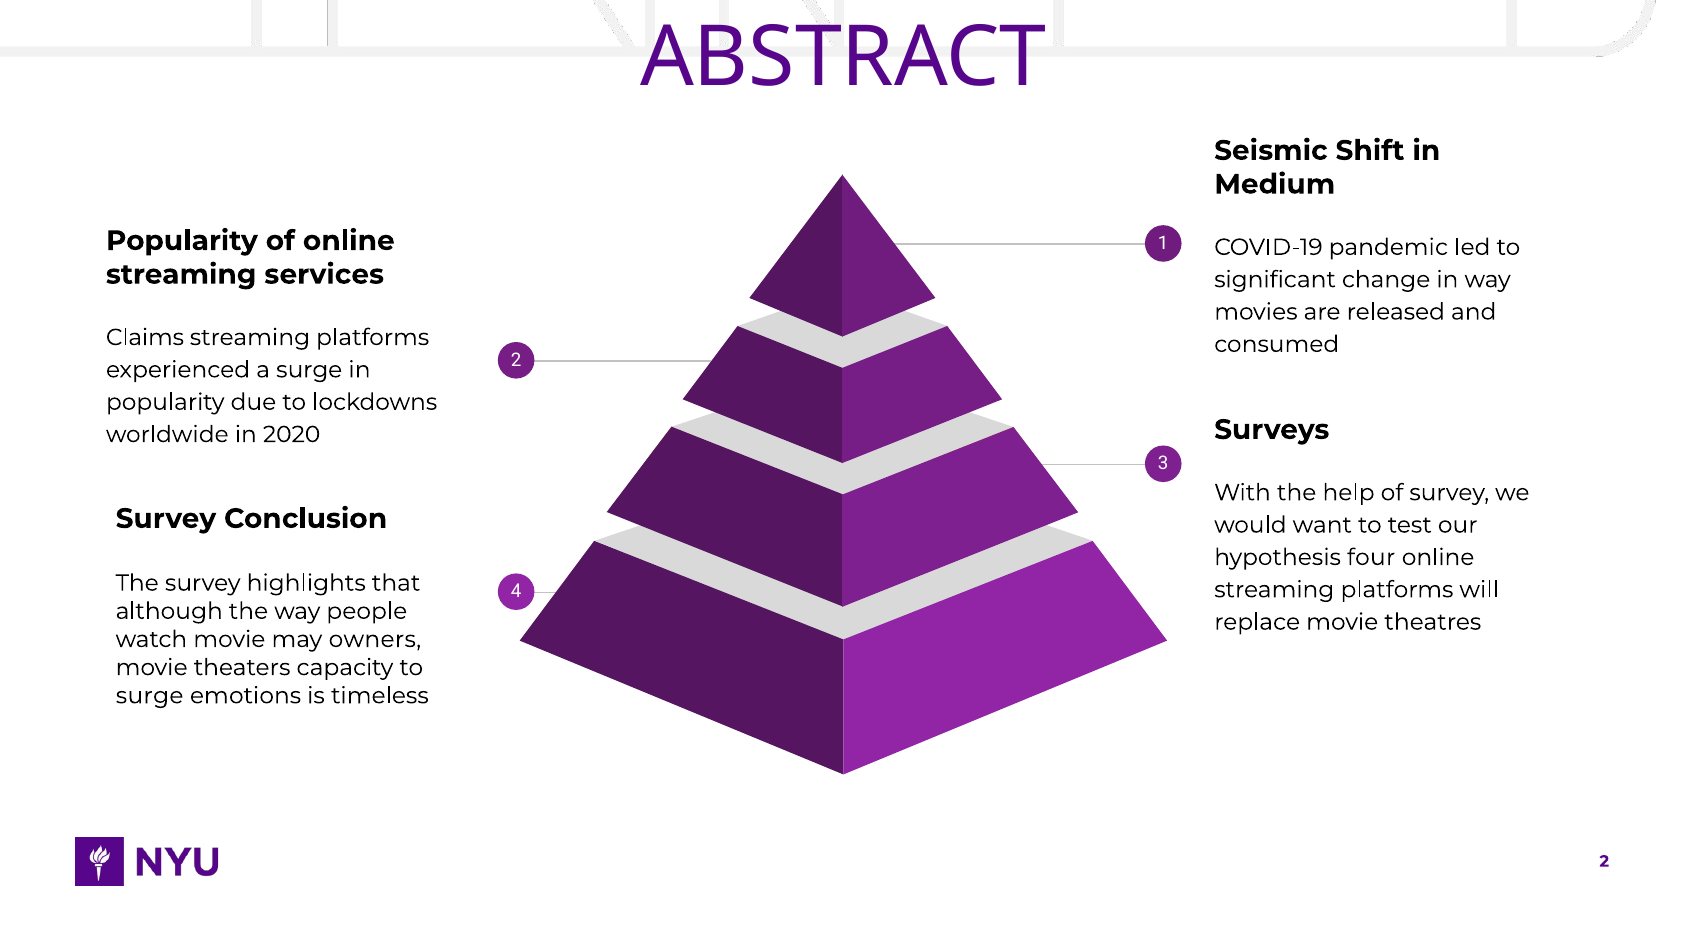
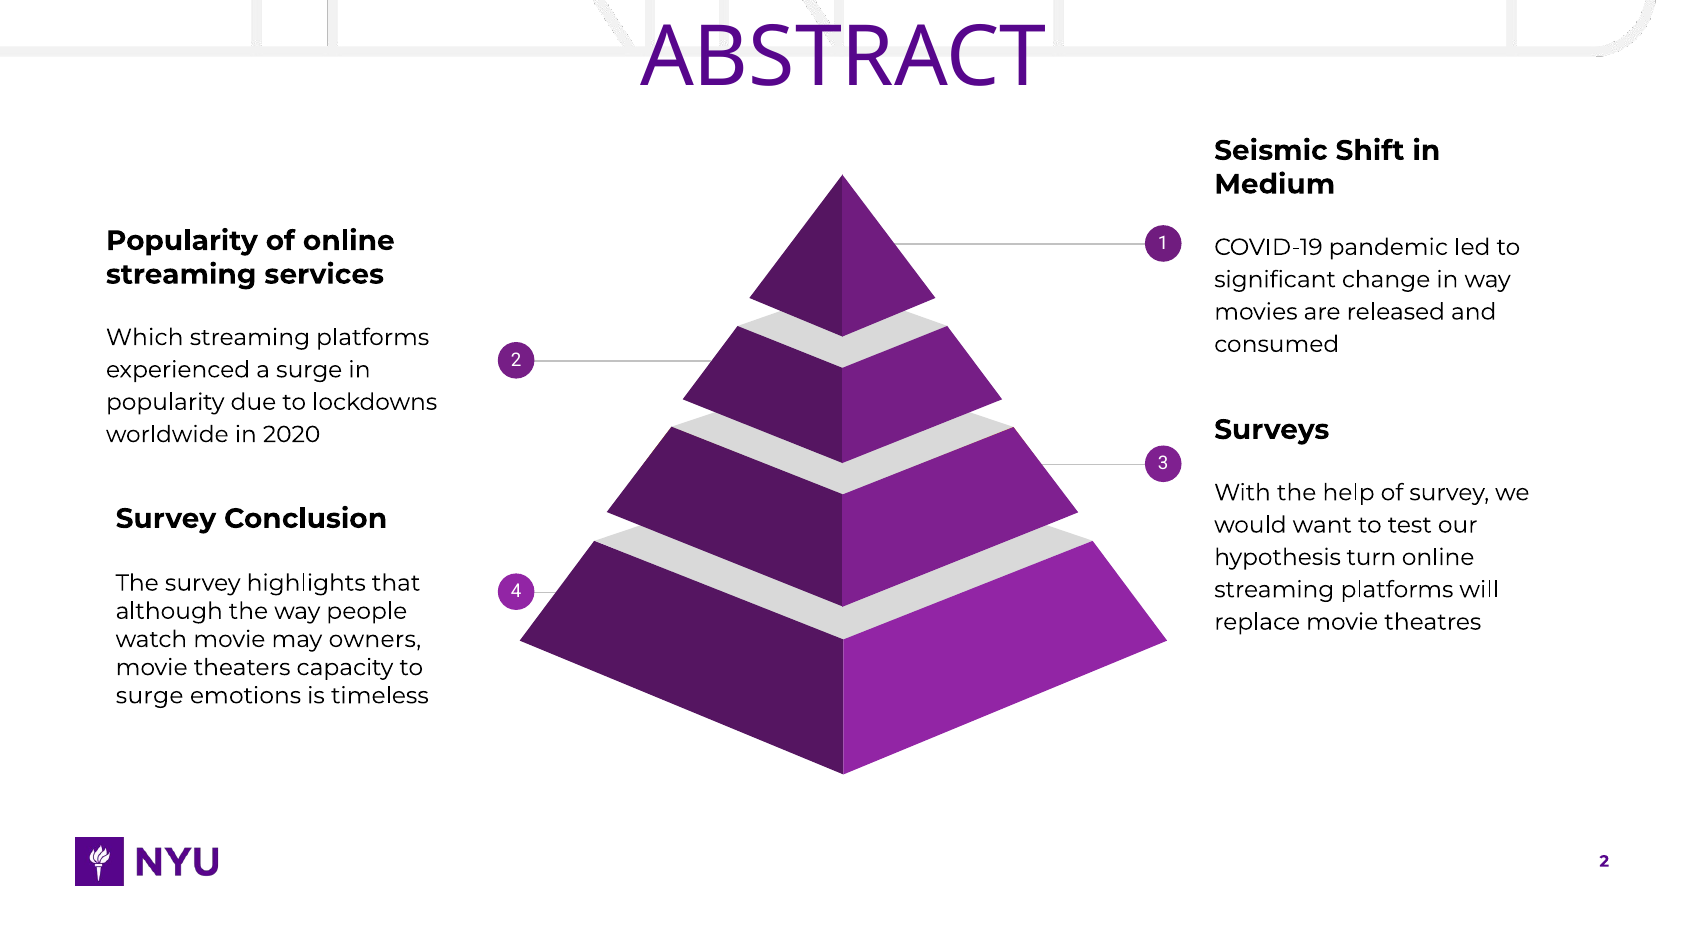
Claims: Claims -> Which
four: four -> turn
